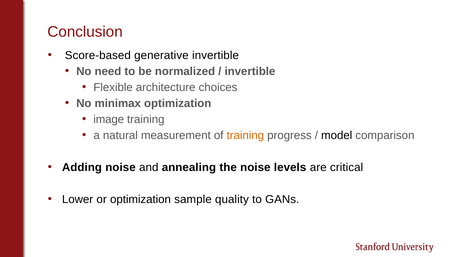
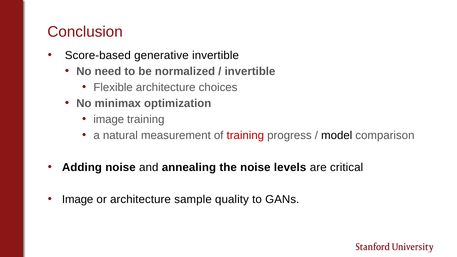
training at (245, 135) colour: orange -> red
Lower at (78, 199): Lower -> Image
or optimization: optimization -> architecture
